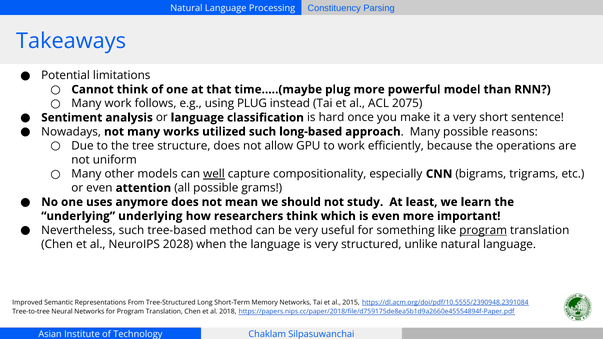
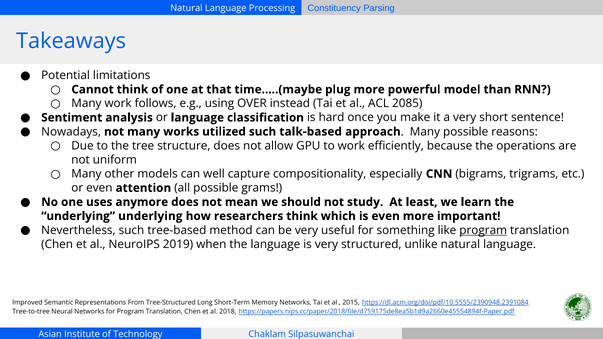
using PLUG: PLUG -> OVER
2075: 2075 -> 2085
long-based: long-based -> talk-based
well underline: present -> none
2028: 2028 -> 2019
